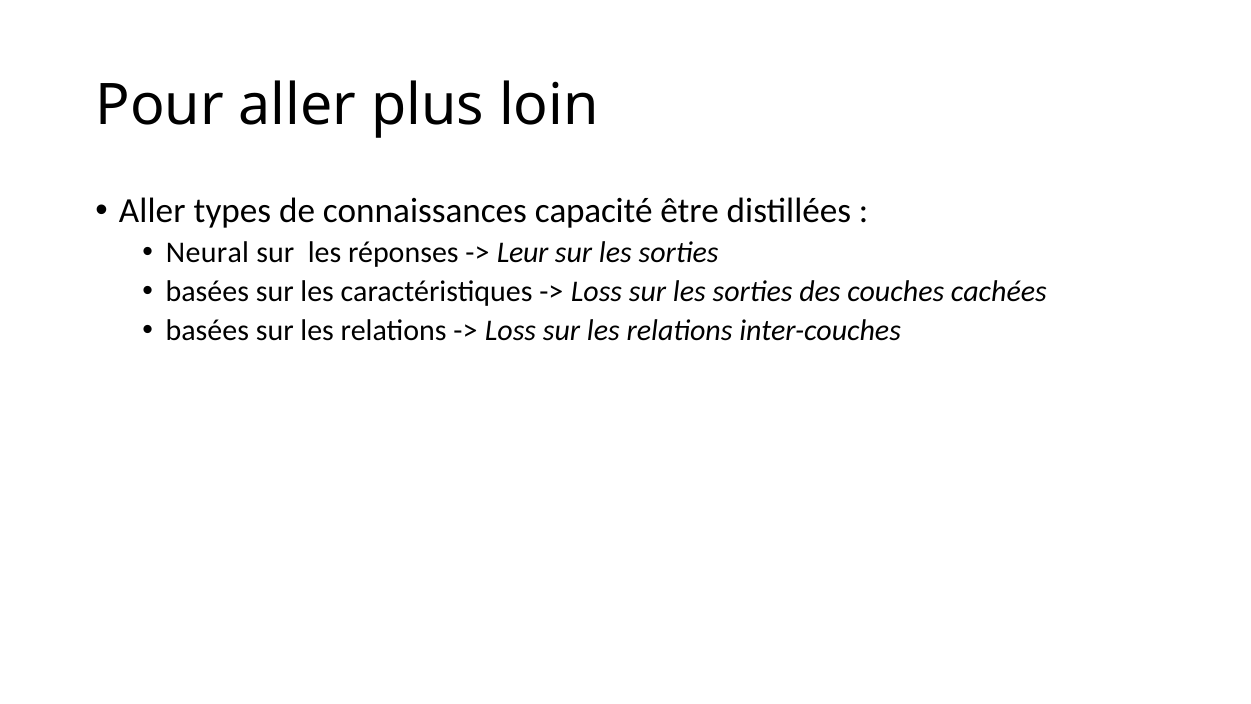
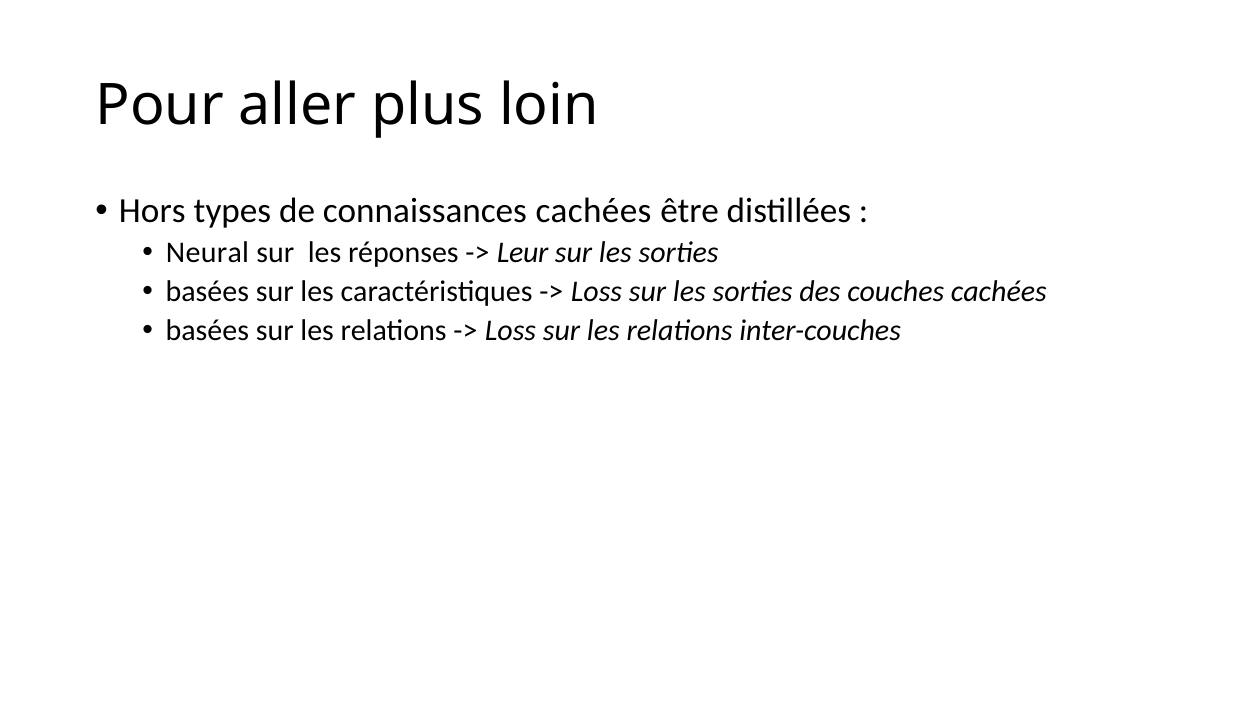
Aller at (152, 211): Aller -> Hors
connaissances capacité: capacité -> cachées
